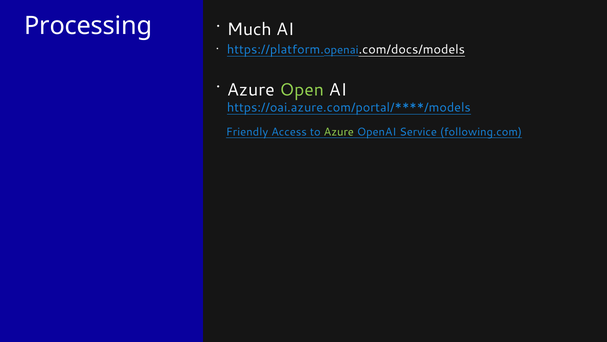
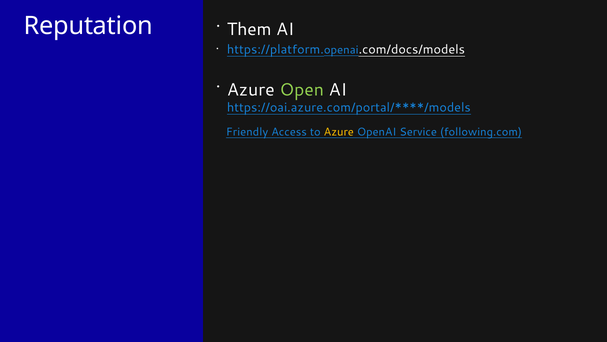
Processing: Processing -> Reputation
Much: Much -> Them
Azure at (339, 132) colour: light green -> yellow
